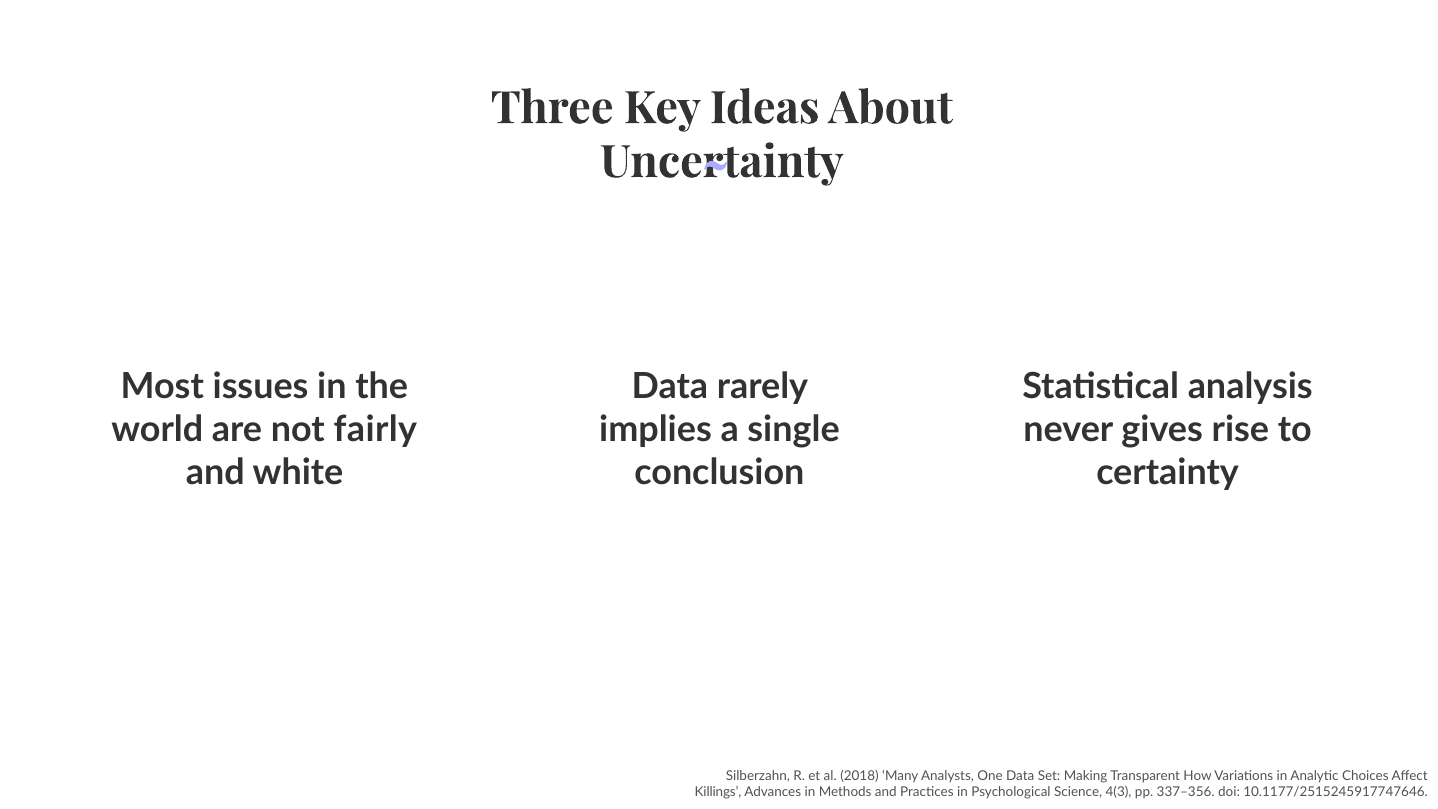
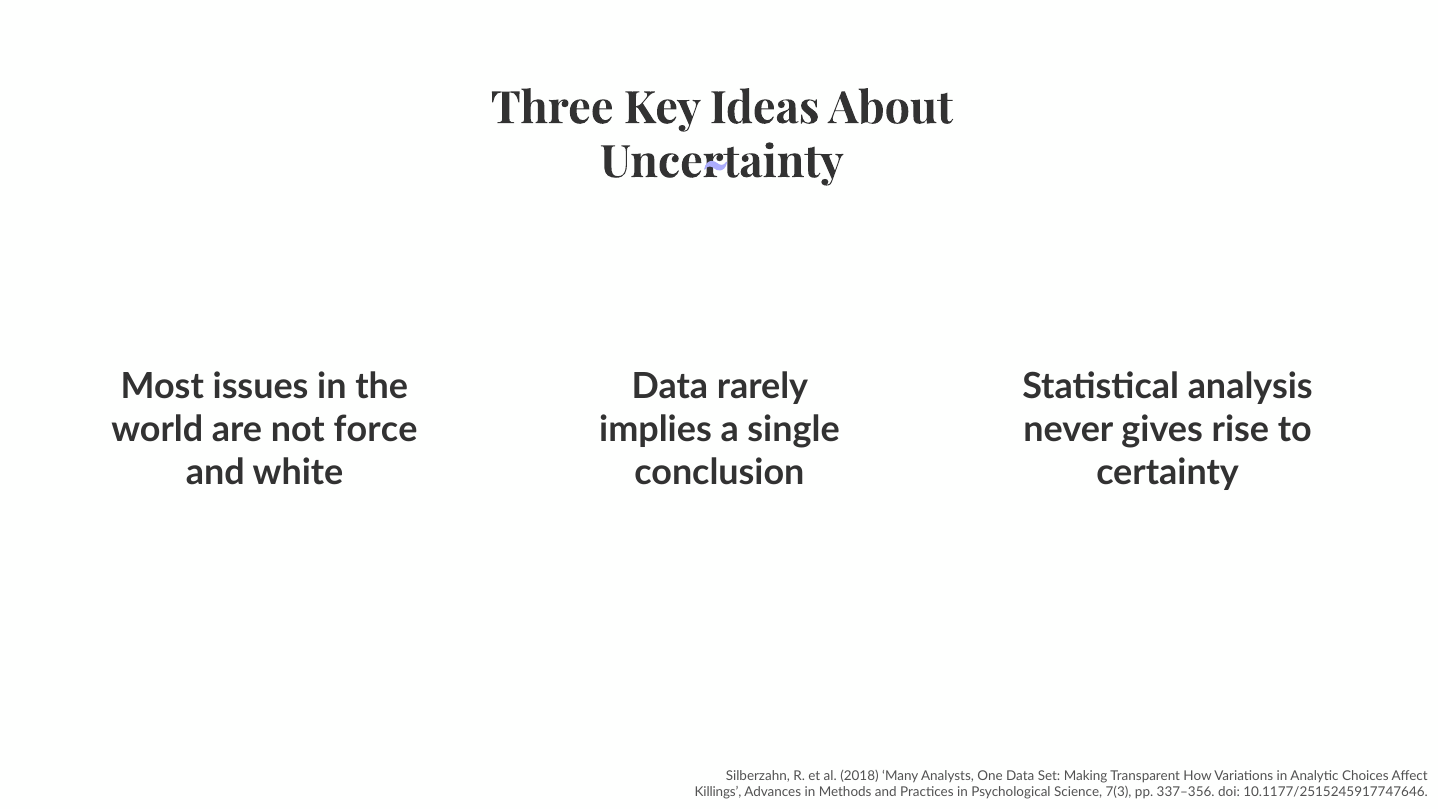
fairly: fairly -> force
4(3: 4(3 -> 7(3
